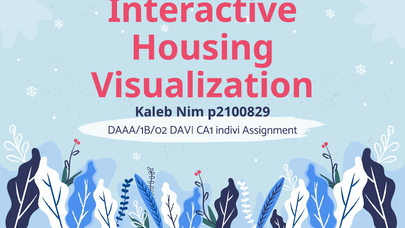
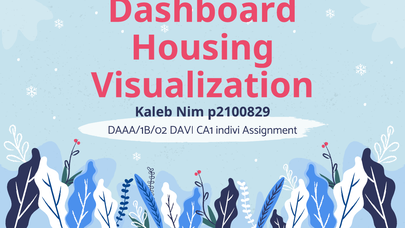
Interactive: Interactive -> Dashboard
